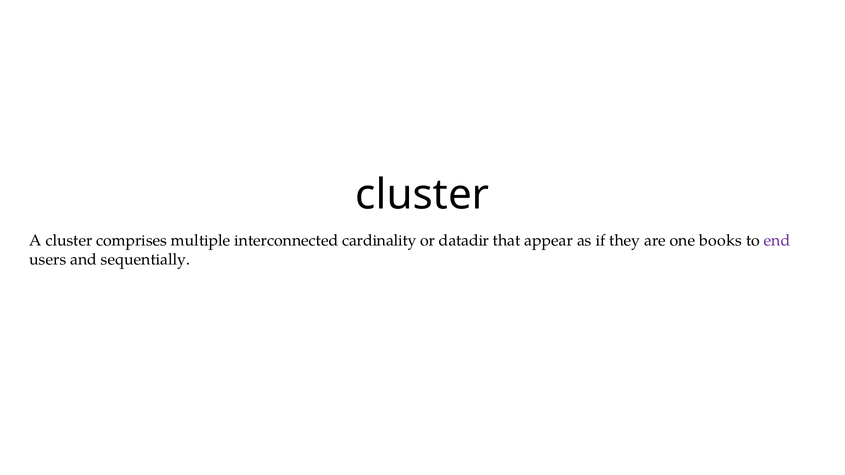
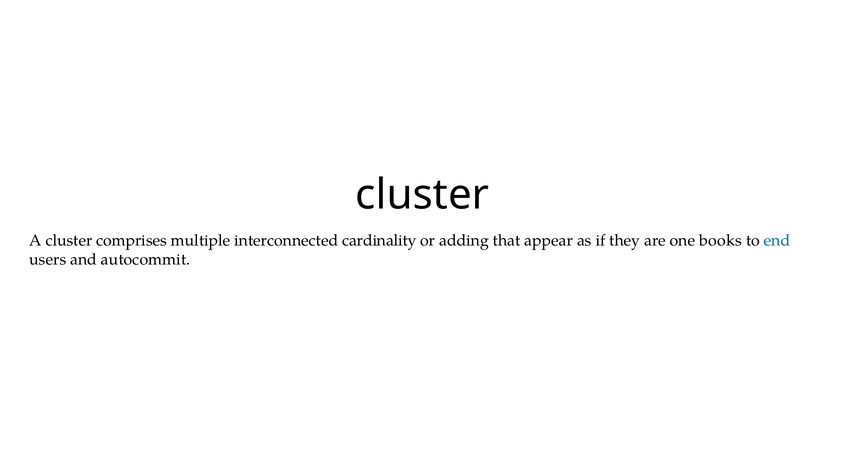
datadir: datadir -> adding
end colour: purple -> blue
sequentially: sequentially -> autocommit
